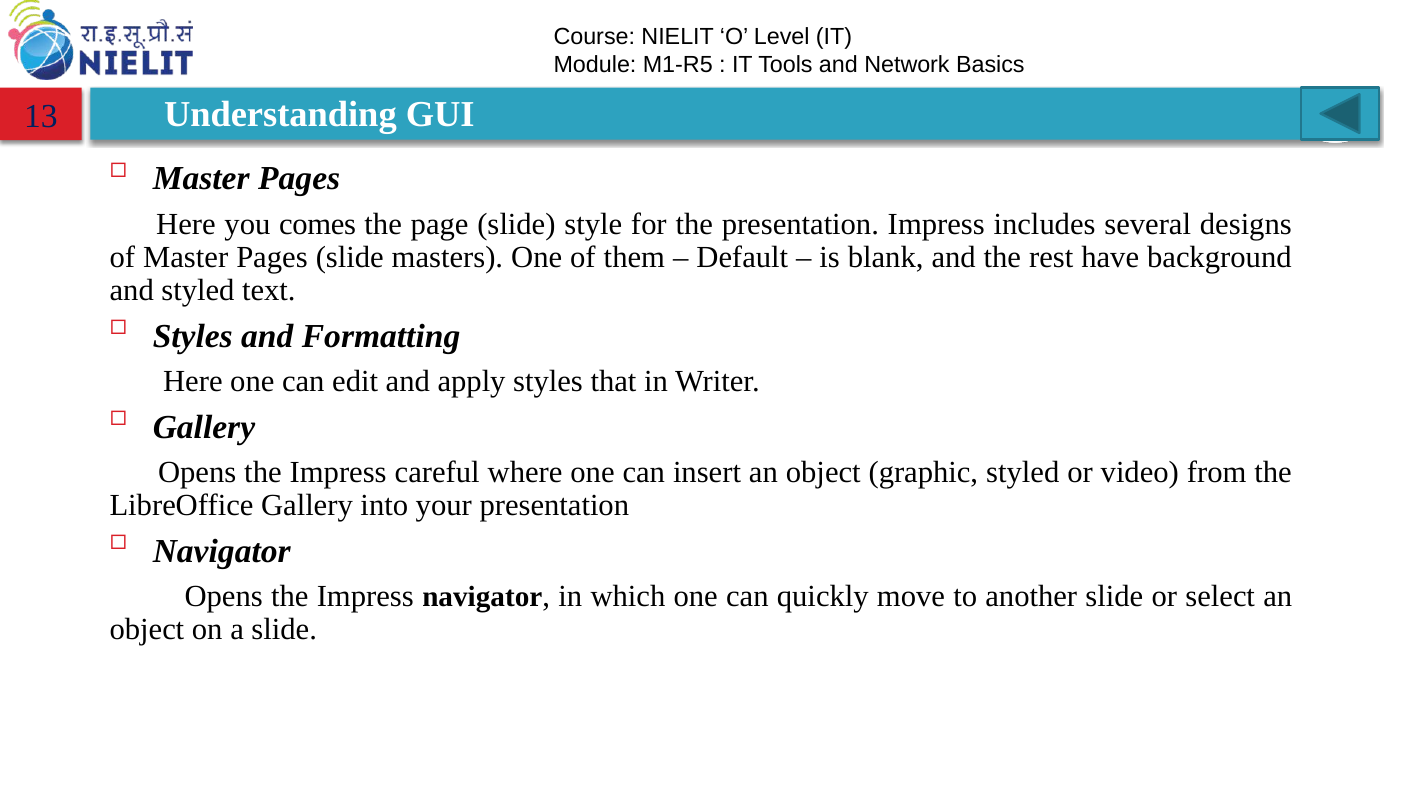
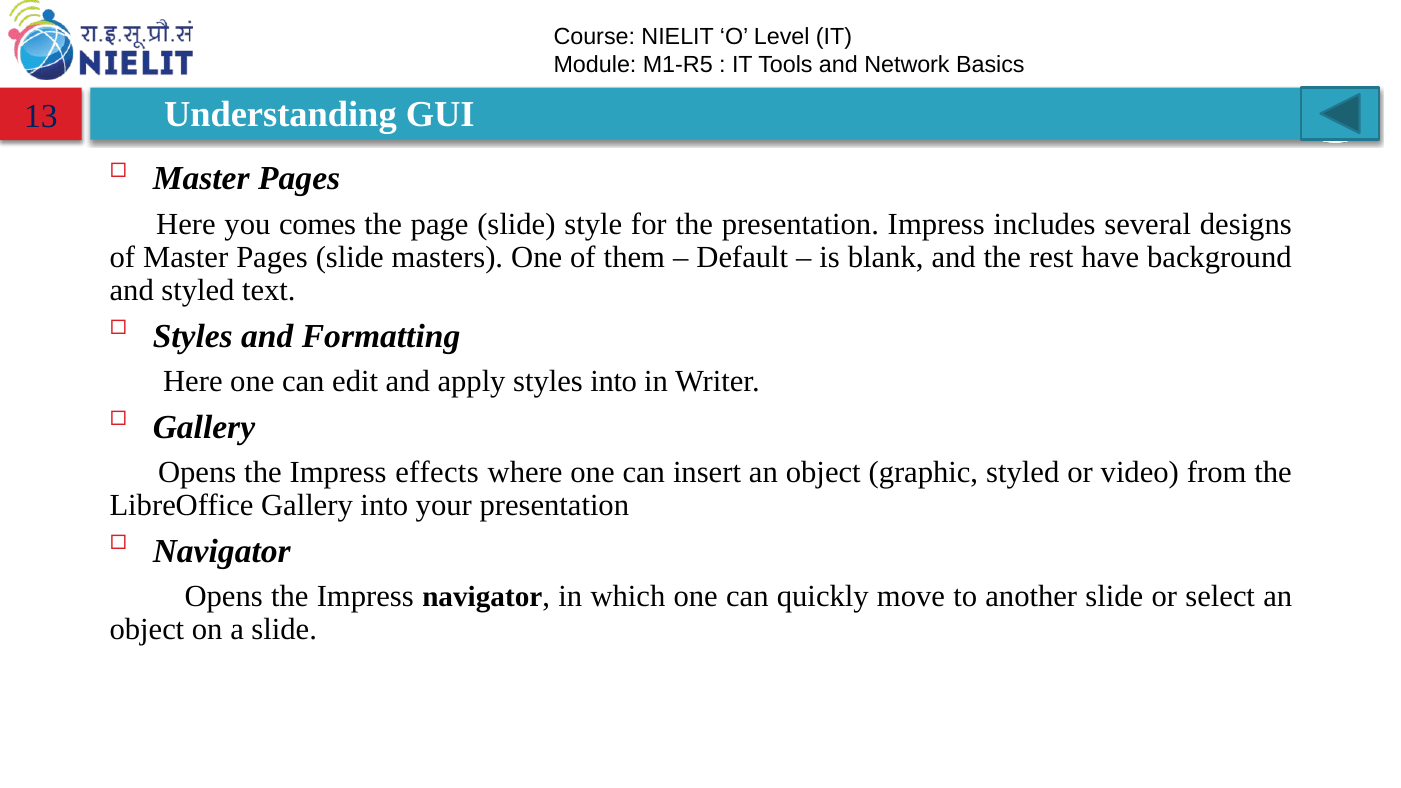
styles that: that -> into
careful: careful -> effects
